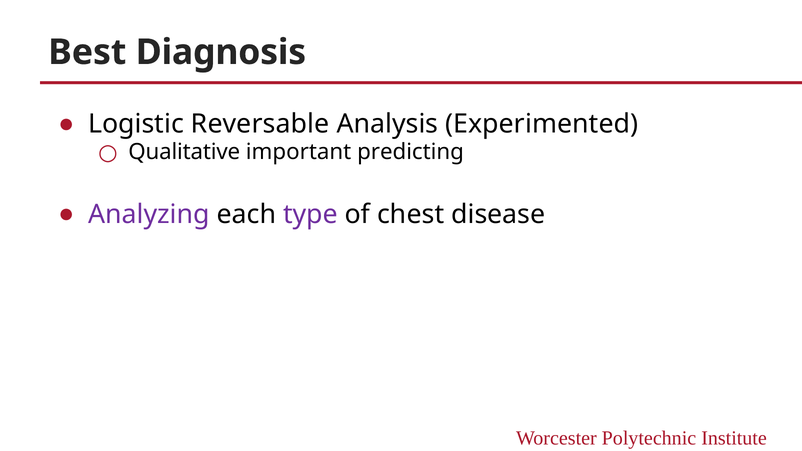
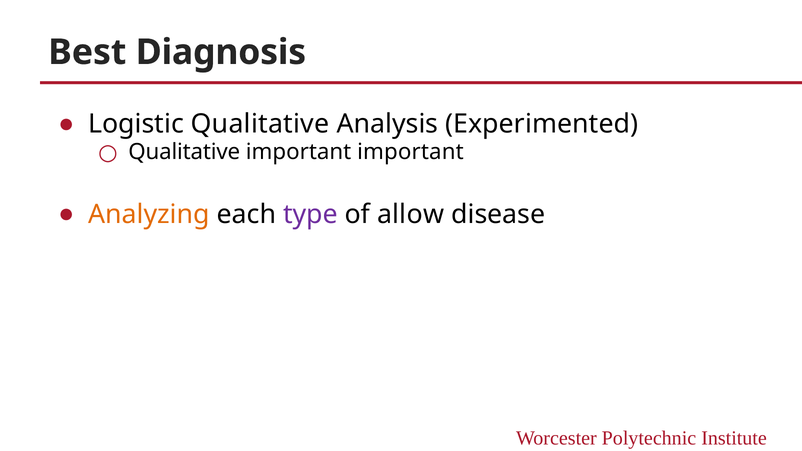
Logistic Reversable: Reversable -> Qualitative
important predicting: predicting -> important
Analyzing colour: purple -> orange
chest: chest -> allow
